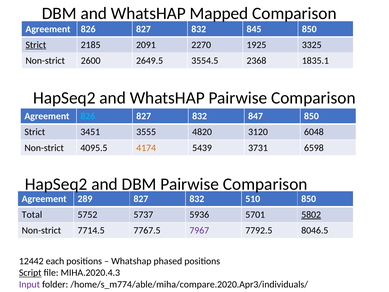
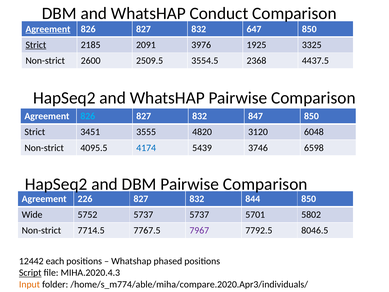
Mapped: Mapped -> Conduct
Agreement at (48, 29) underline: none -> present
845: 845 -> 647
2270: 2270 -> 3976
2649.5: 2649.5 -> 2509.5
1835.1: 1835.1 -> 4437.5
4174 colour: orange -> blue
3731: 3731 -> 3746
289: 289 -> 226
510: 510 -> 844
Total: Total -> Wide
5737 5936: 5936 -> 5737
5802 underline: present -> none
Input colour: purple -> orange
